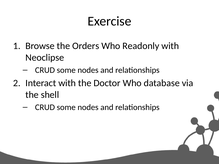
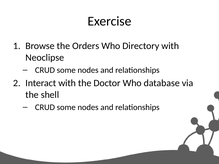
Readonly: Readonly -> Directory
